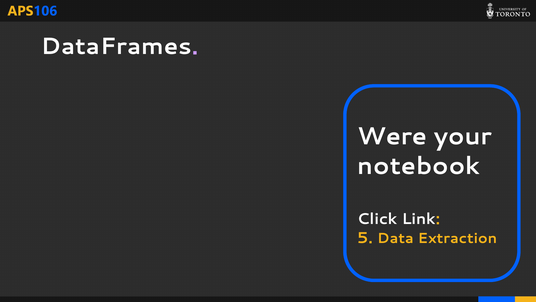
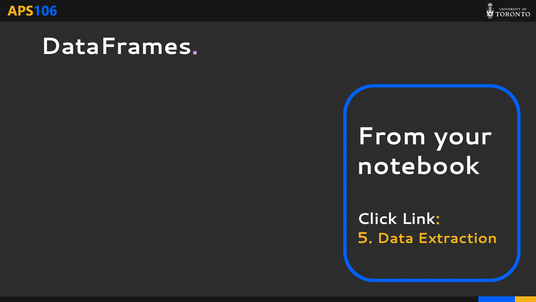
Were: Were -> From
